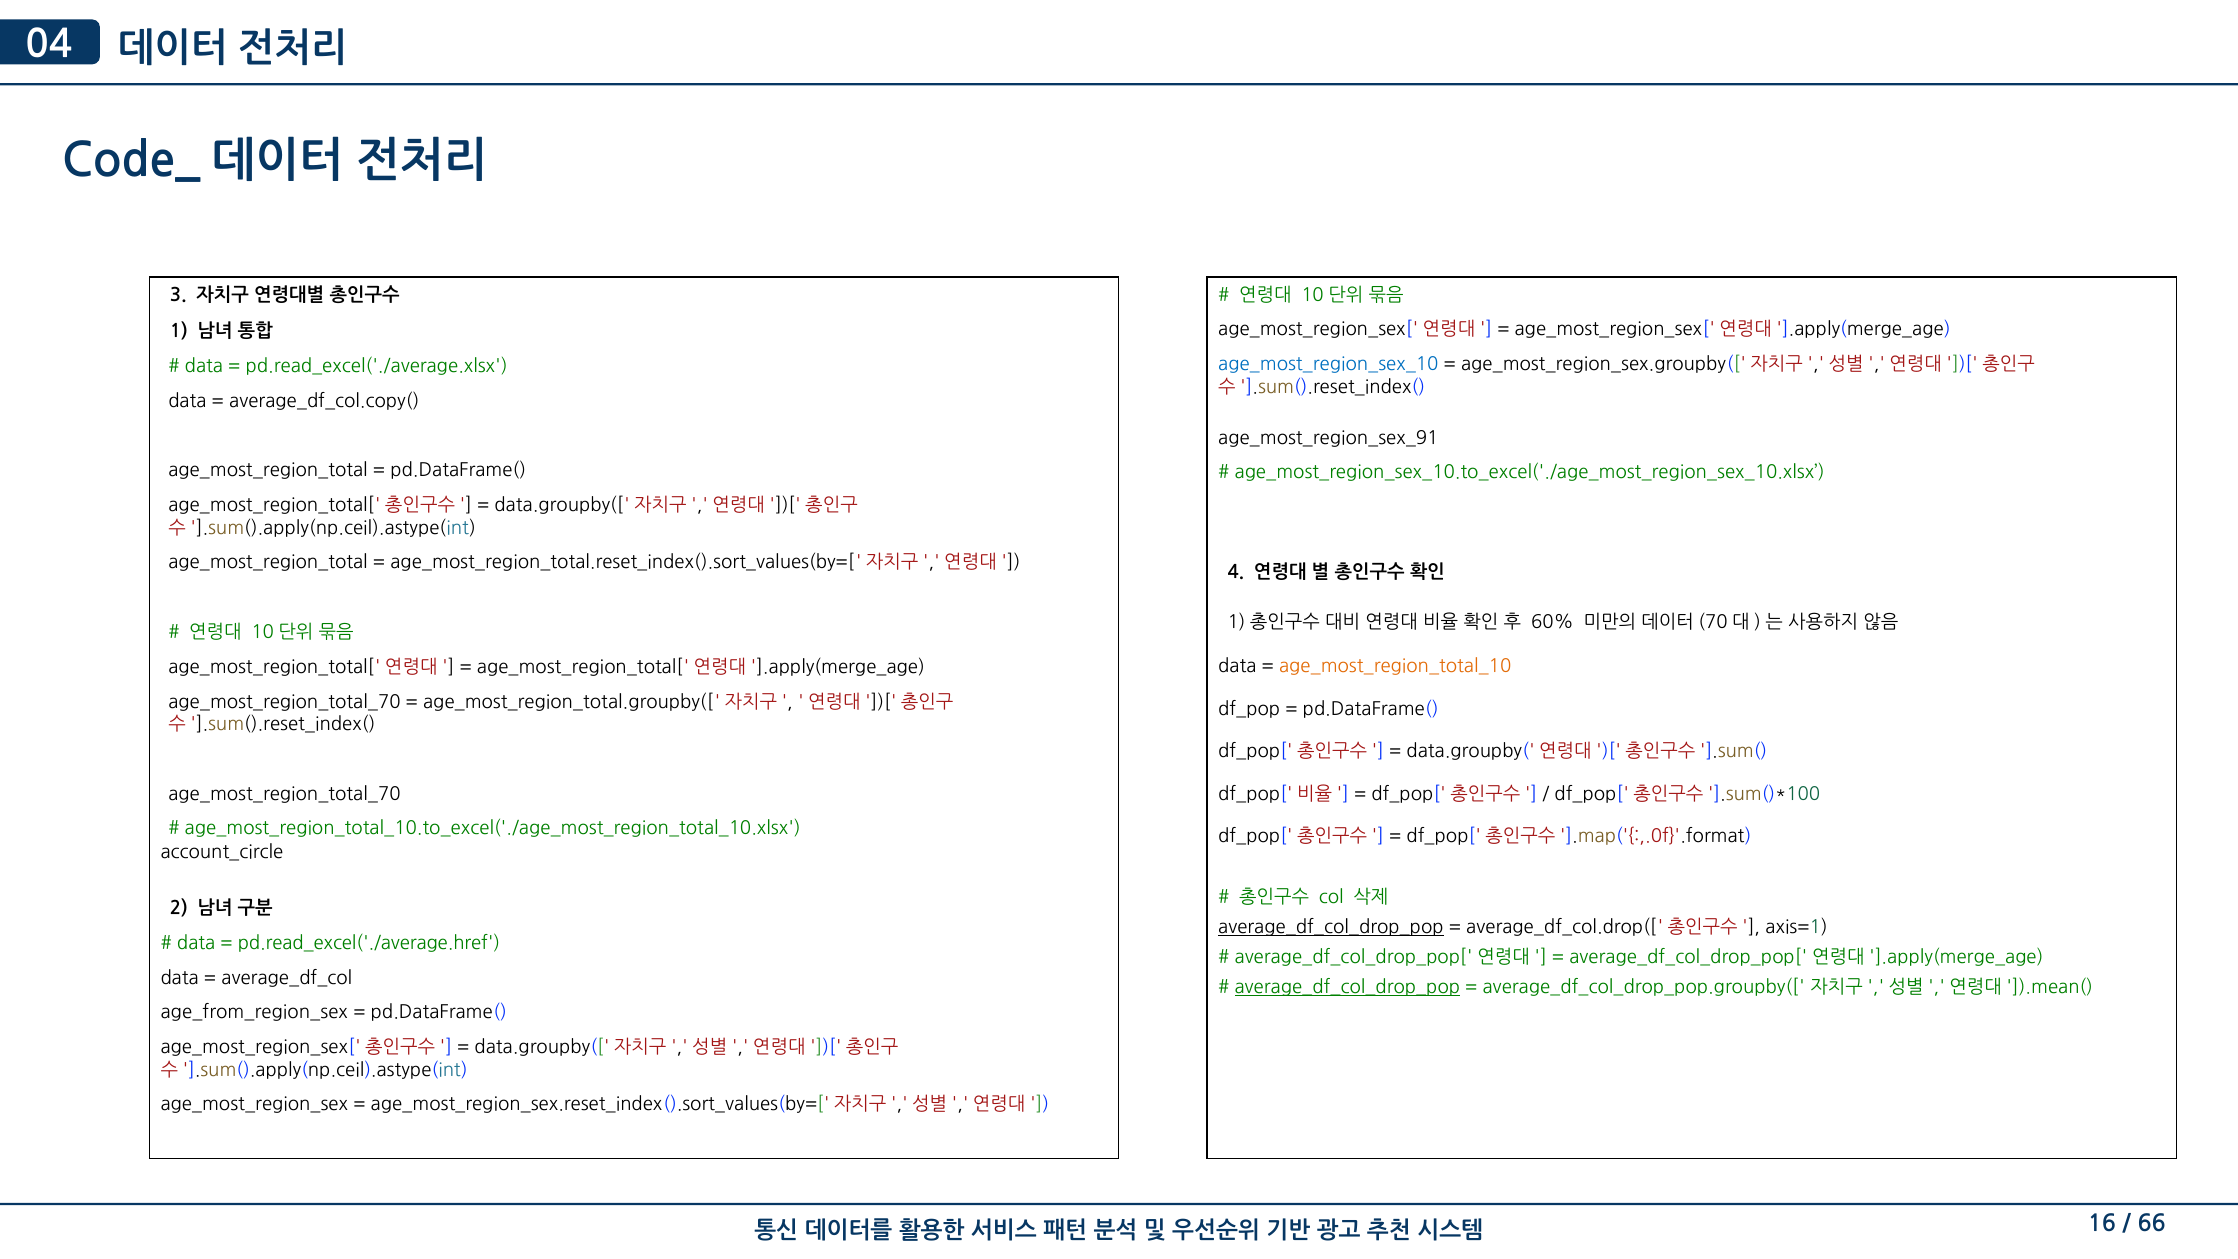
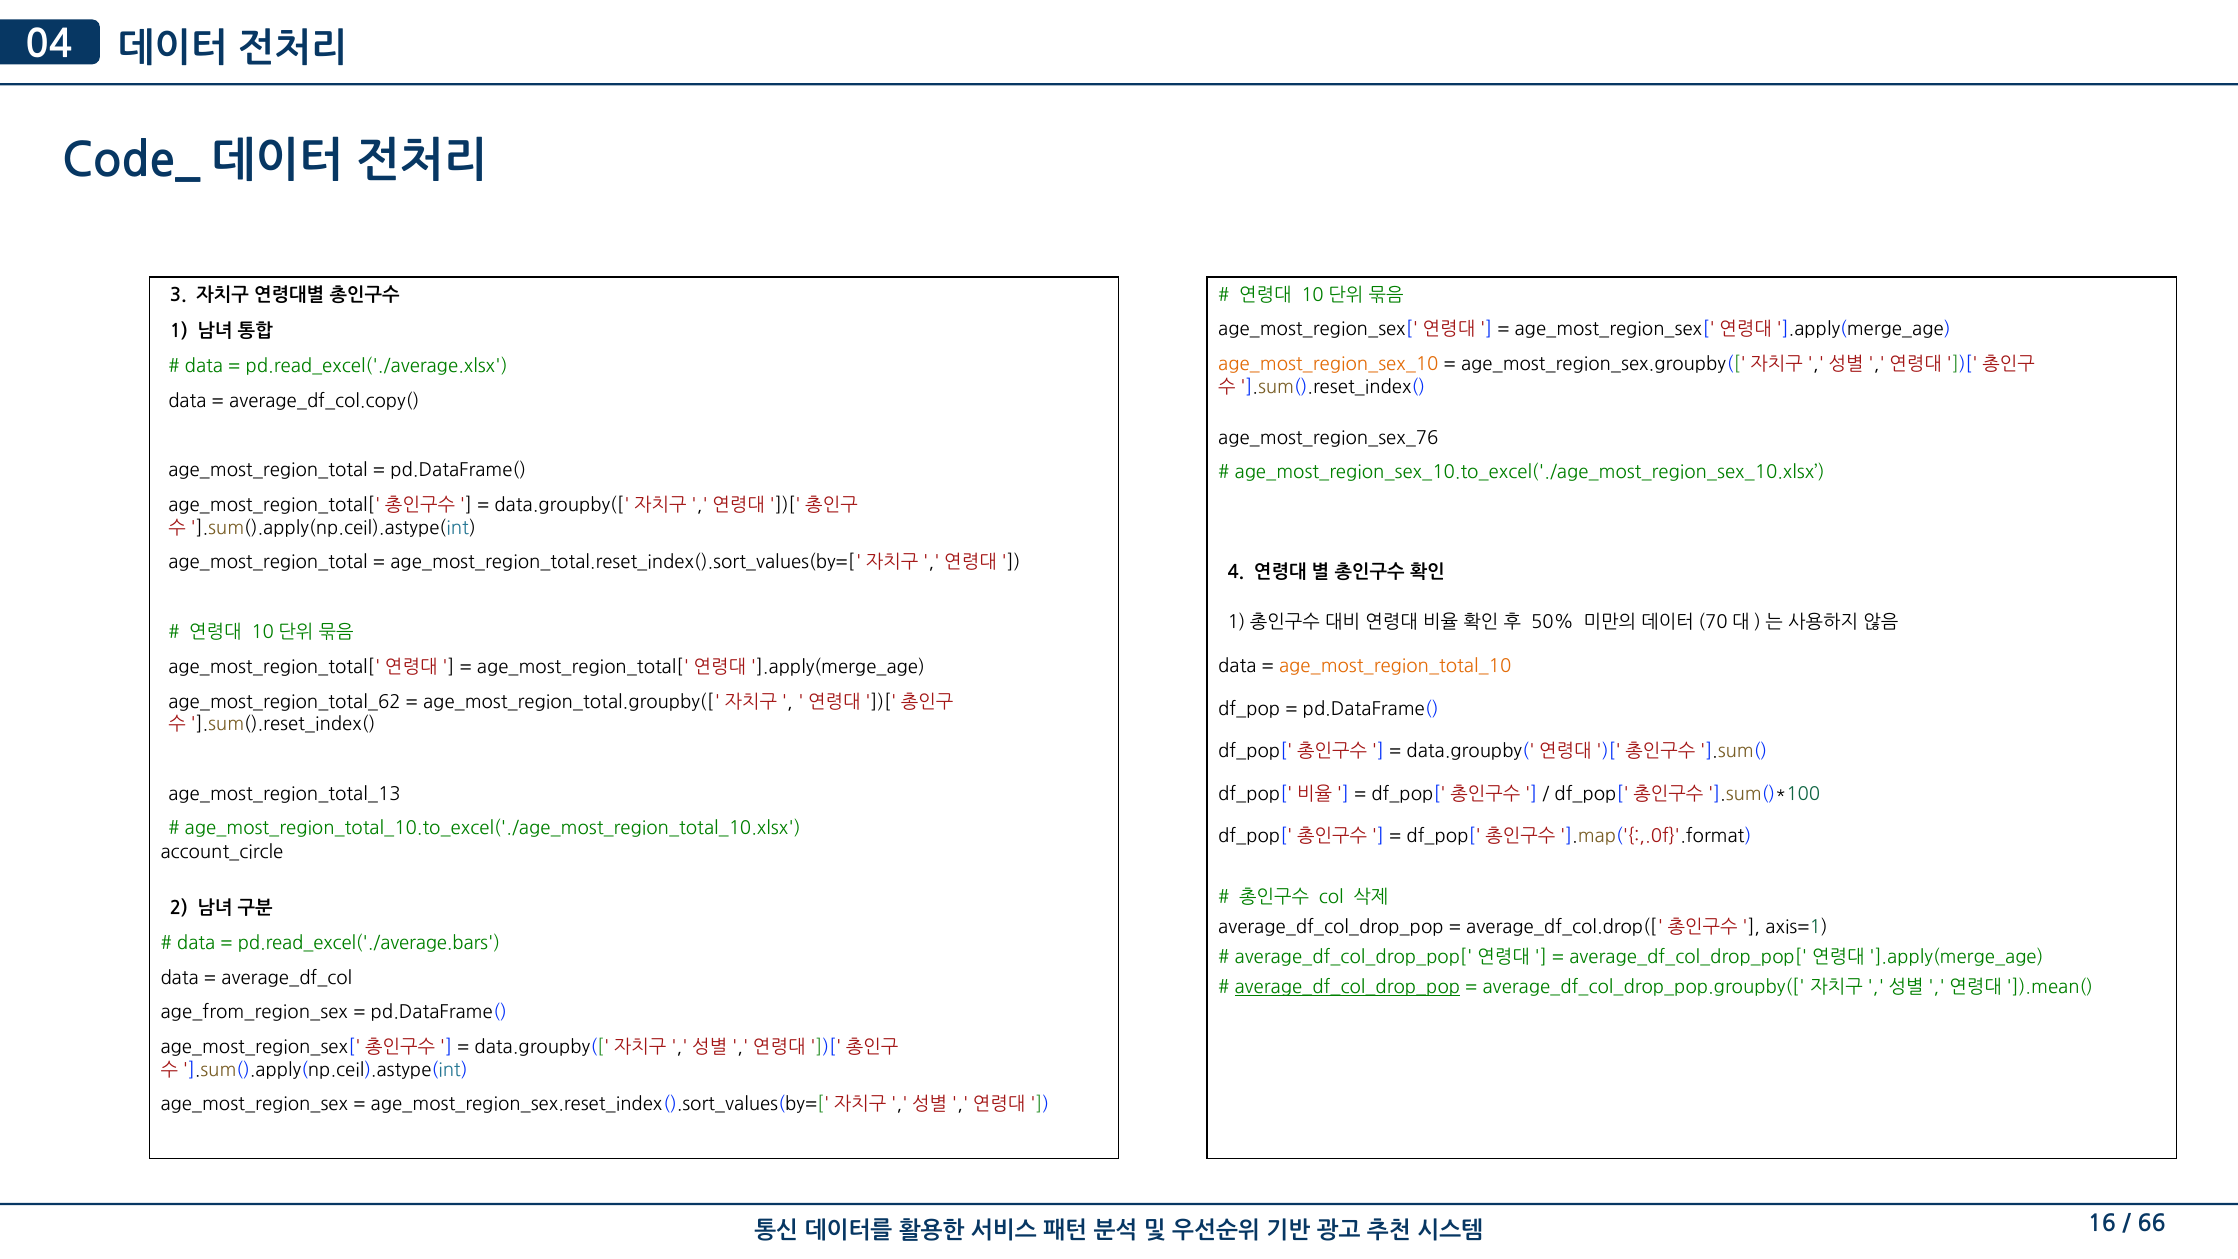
age_most_region_sex_10 colour: blue -> orange
age_most_region_sex_91: age_most_region_sex_91 -> age_most_region_sex_76
60%: 60% -> 50%
age_most_region_total_70 at (284, 702): age_most_region_total_70 -> age_most_region_total_62
age_most_region_total_70 at (284, 794): age_most_region_total_70 -> age_most_region_total_13
average_df_col_drop_pop at (1331, 927) underline: present -> none
pd.read_excel('./average.href: pd.read_excel('./average.href -> pd.read_excel('./average.bars
